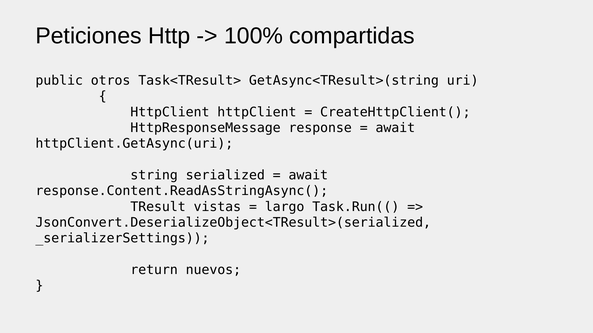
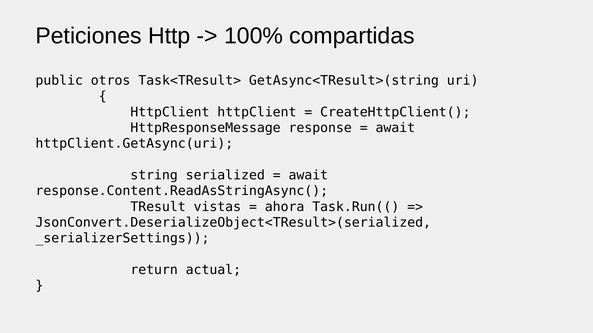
largo: largo -> ahora
nuevos: nuevos -> actual
